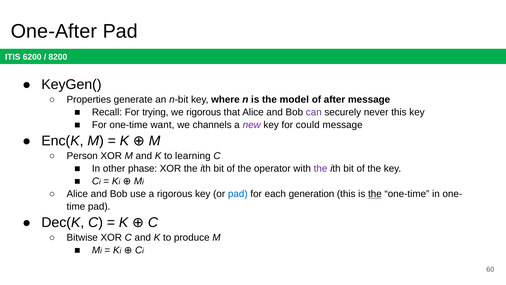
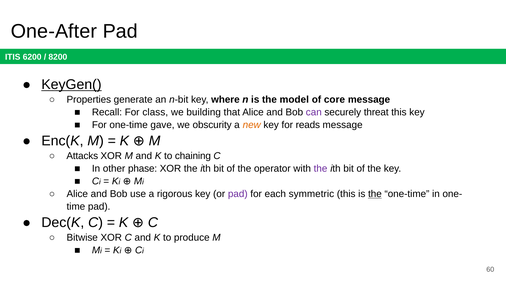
KeyGen( underline: none -> present
after: after -> core
trying: trying -> class
we rigorous: rigorous -> building
never: never -> threat
want: want -> gave
channels: channels -> obscurity
new colour: purple -> orange
could: could -> reads
Person: Person -> Attacks
learning: learning -> chaining
pad at (238, 194) colour: blue -> purple
generation: generation -> symmetric
